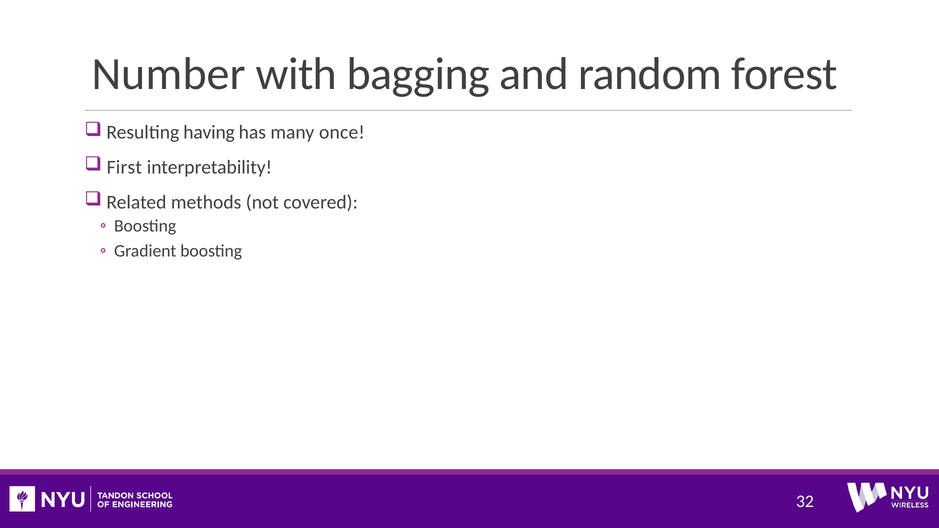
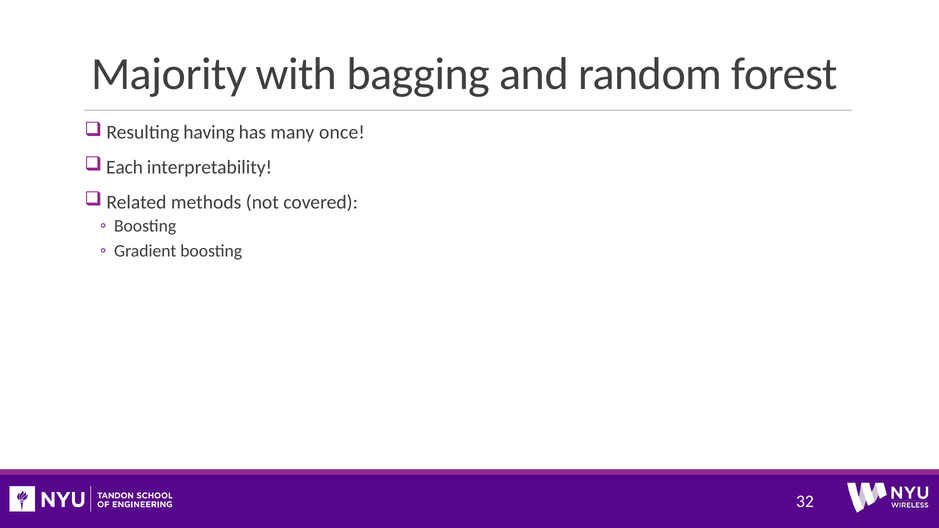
Number: Number -> Majority
First: First -> Each
